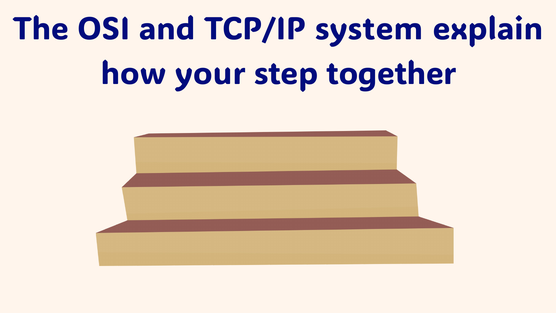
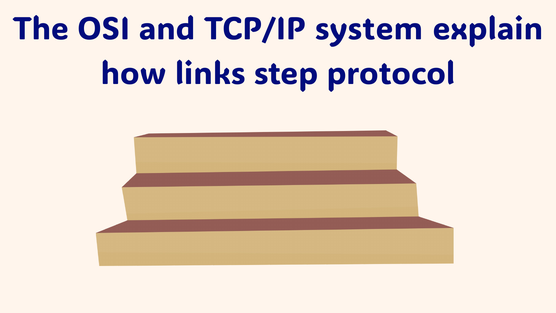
your: your -> links
together: together -> protocol
